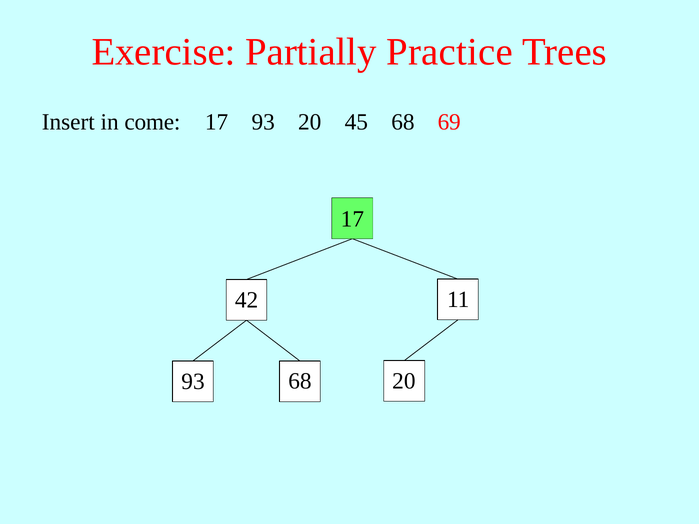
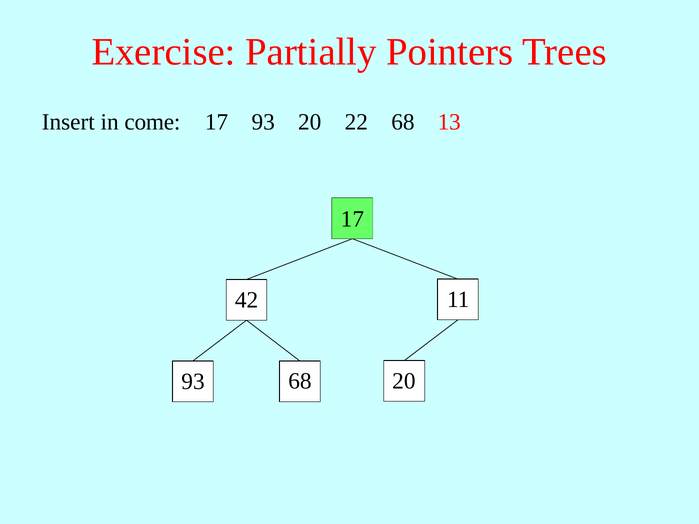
Practice: Practice -> Pointers
45: 45 -> 22
69: 69 -> 13
